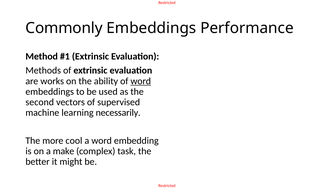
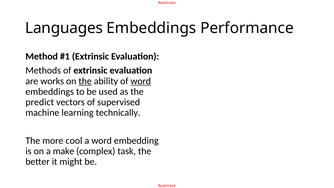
Commonly: Commonly -> Languages
the at (85, 81) underline: none -> present
second: second -> predict
necessarily: necessarily -> technically
